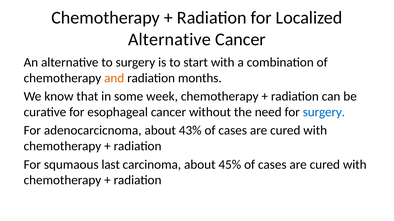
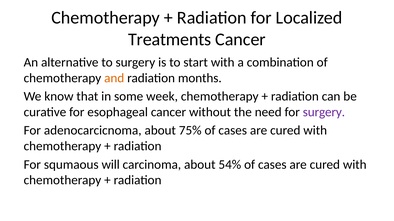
Alternative at (169, 39): Alternative -> Treatments
surgery at (324, 112) colour: blue -> purple
43%: 43% -> 75%
last: last -> will
45%: 45% -> 54%
